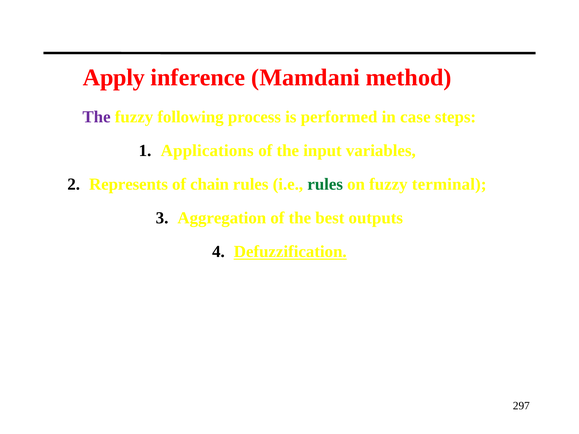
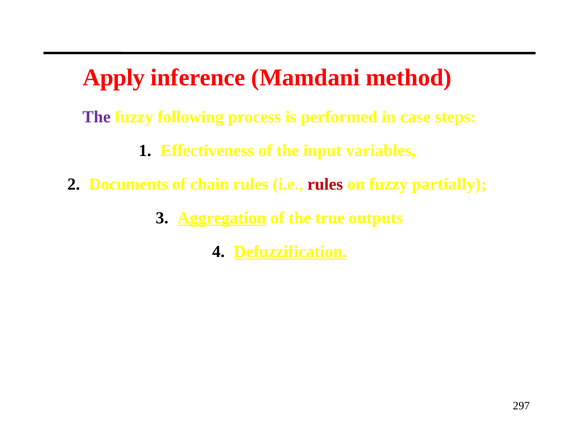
Applications: Applications -> Effectiveness
Represents: Represents -> Documents
rules at (325, 184) colour: green -> red
terminal: terminal -> partially
Aggregation underline: none -> present
best: best -> true
